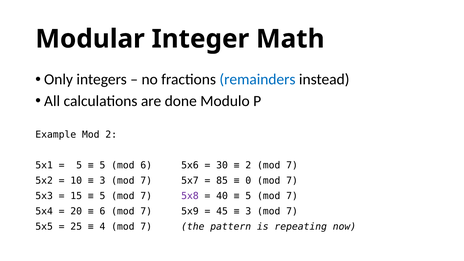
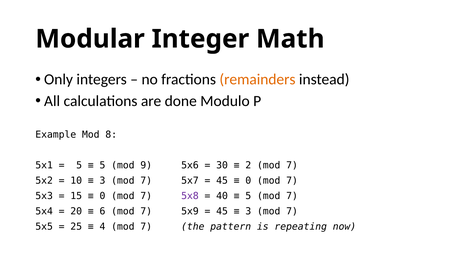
remainders colour: blue -> orange
Mod 2: 2 -> 8
mod 6: 6 -> 9
85 at (222, 181): 85 -> 45
5 at (102, 196): 5 -> 0
